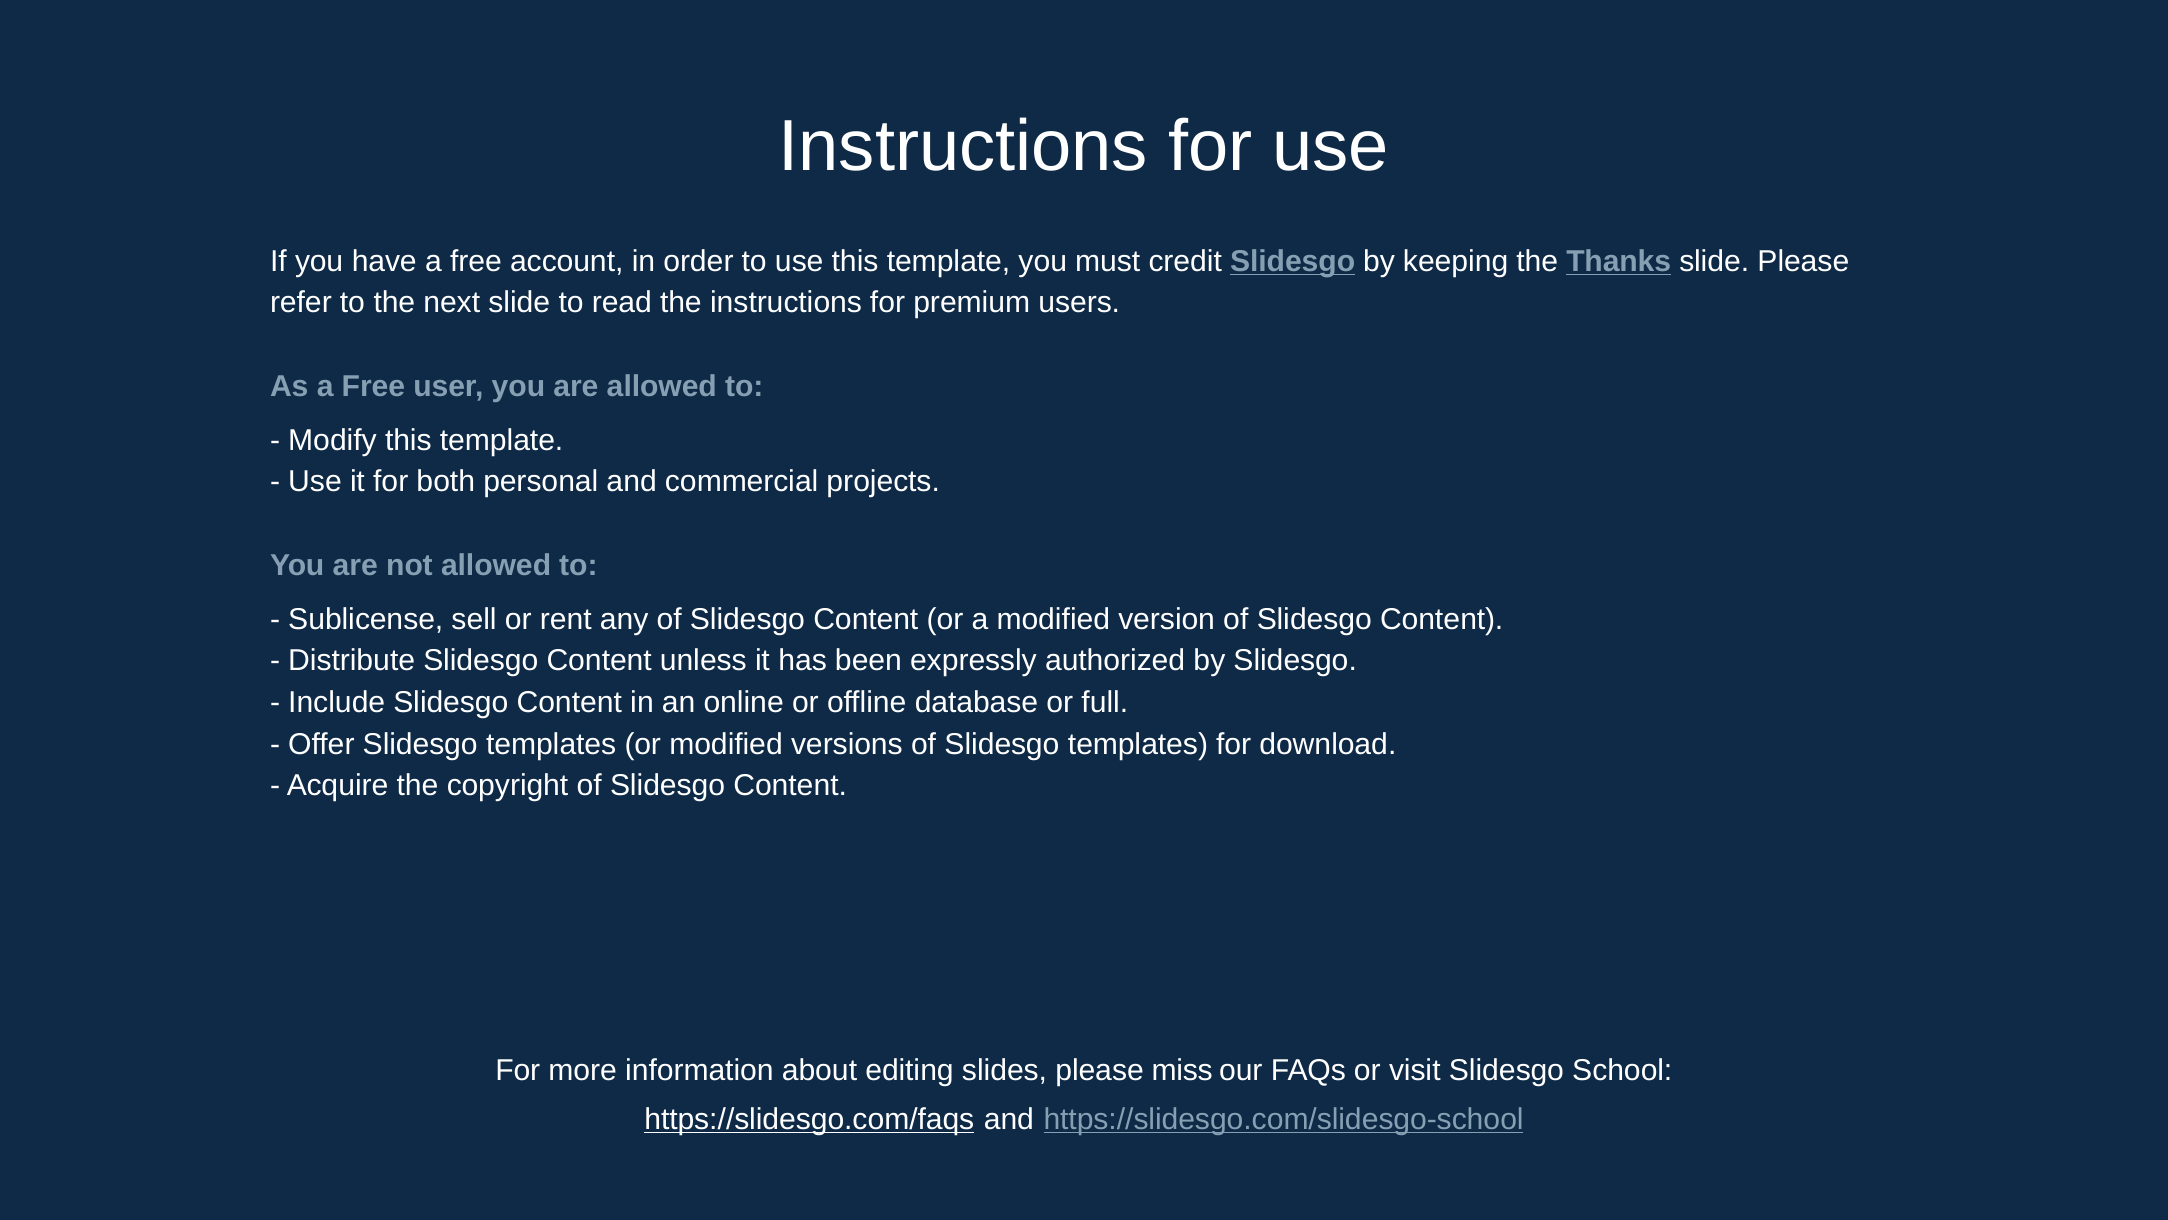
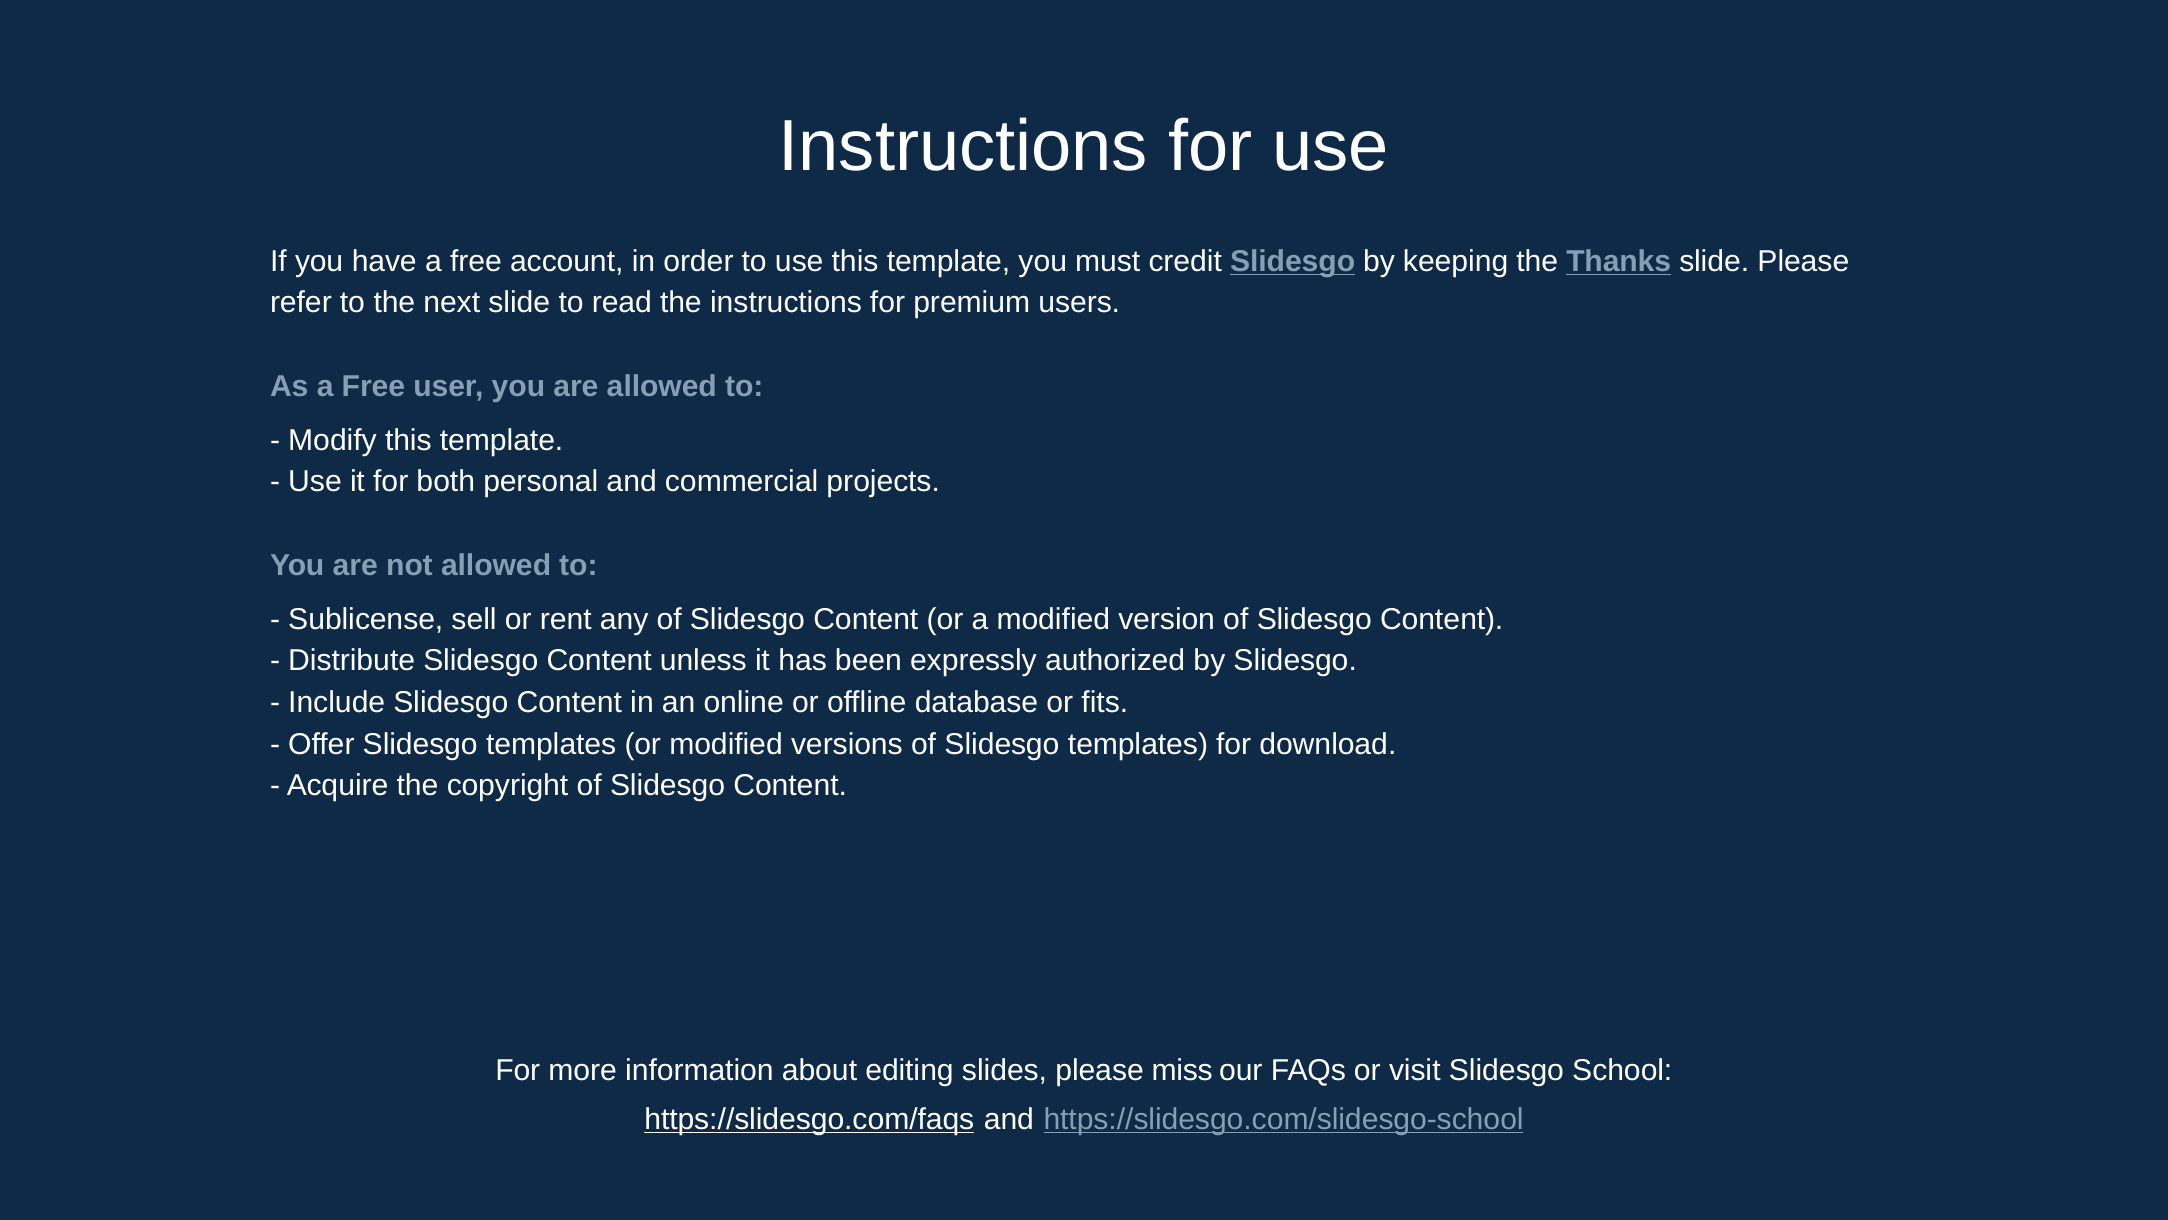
full: full -> fits
